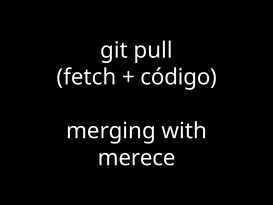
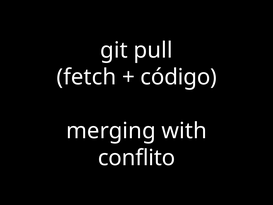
merece: merece -> conflito
